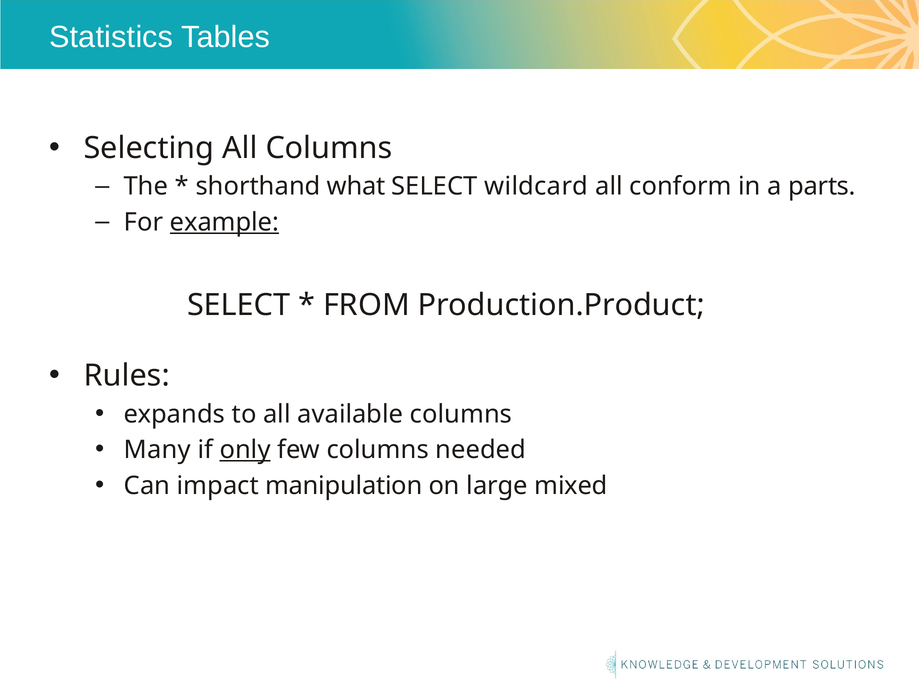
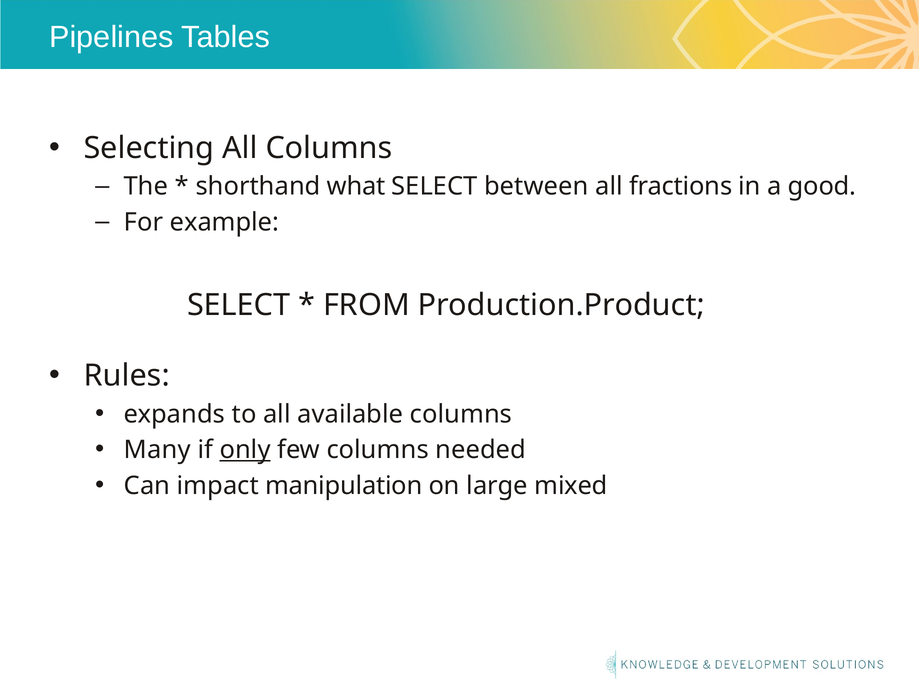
Statistics: Statistics -> Pipelines
wildcard: wildcard -> between
conform: conform -> fractions
parts: parts -> good
example underline: present -> none
